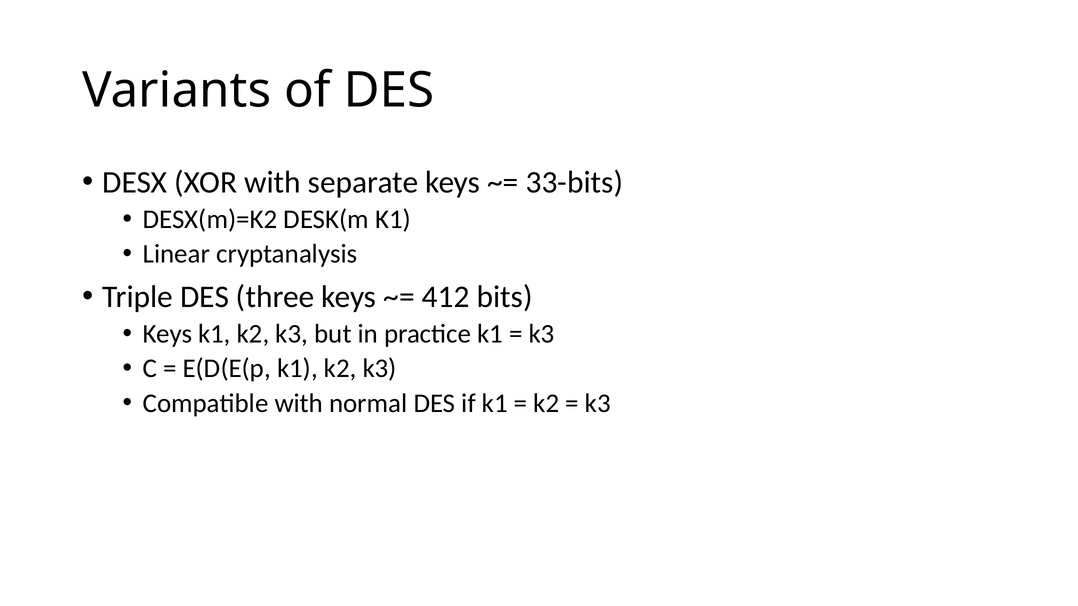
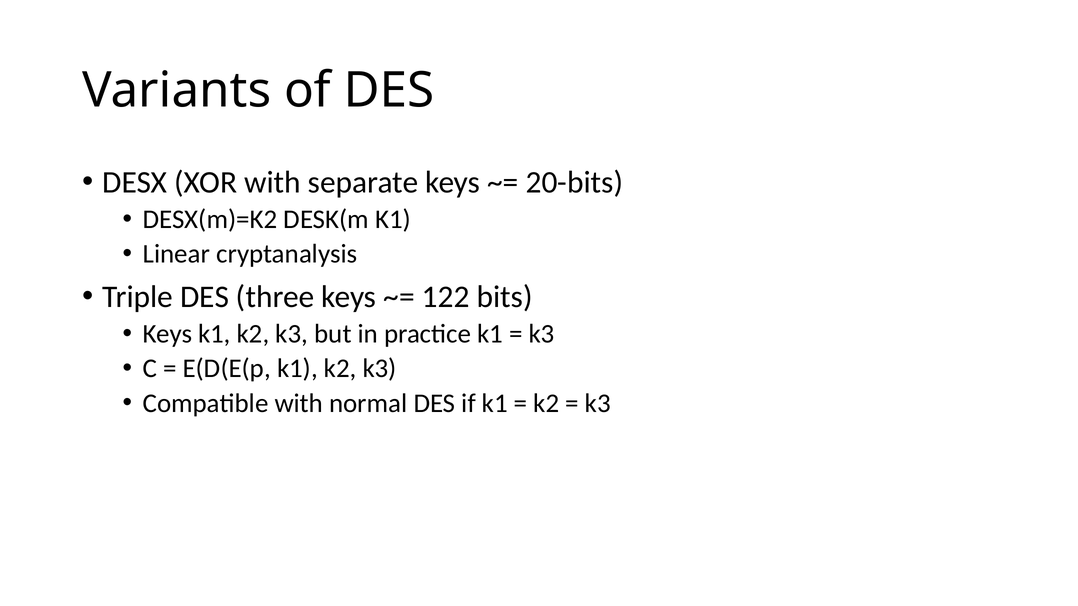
33-bits: 33-bits -> 20-bits
412: 412 -> 122
